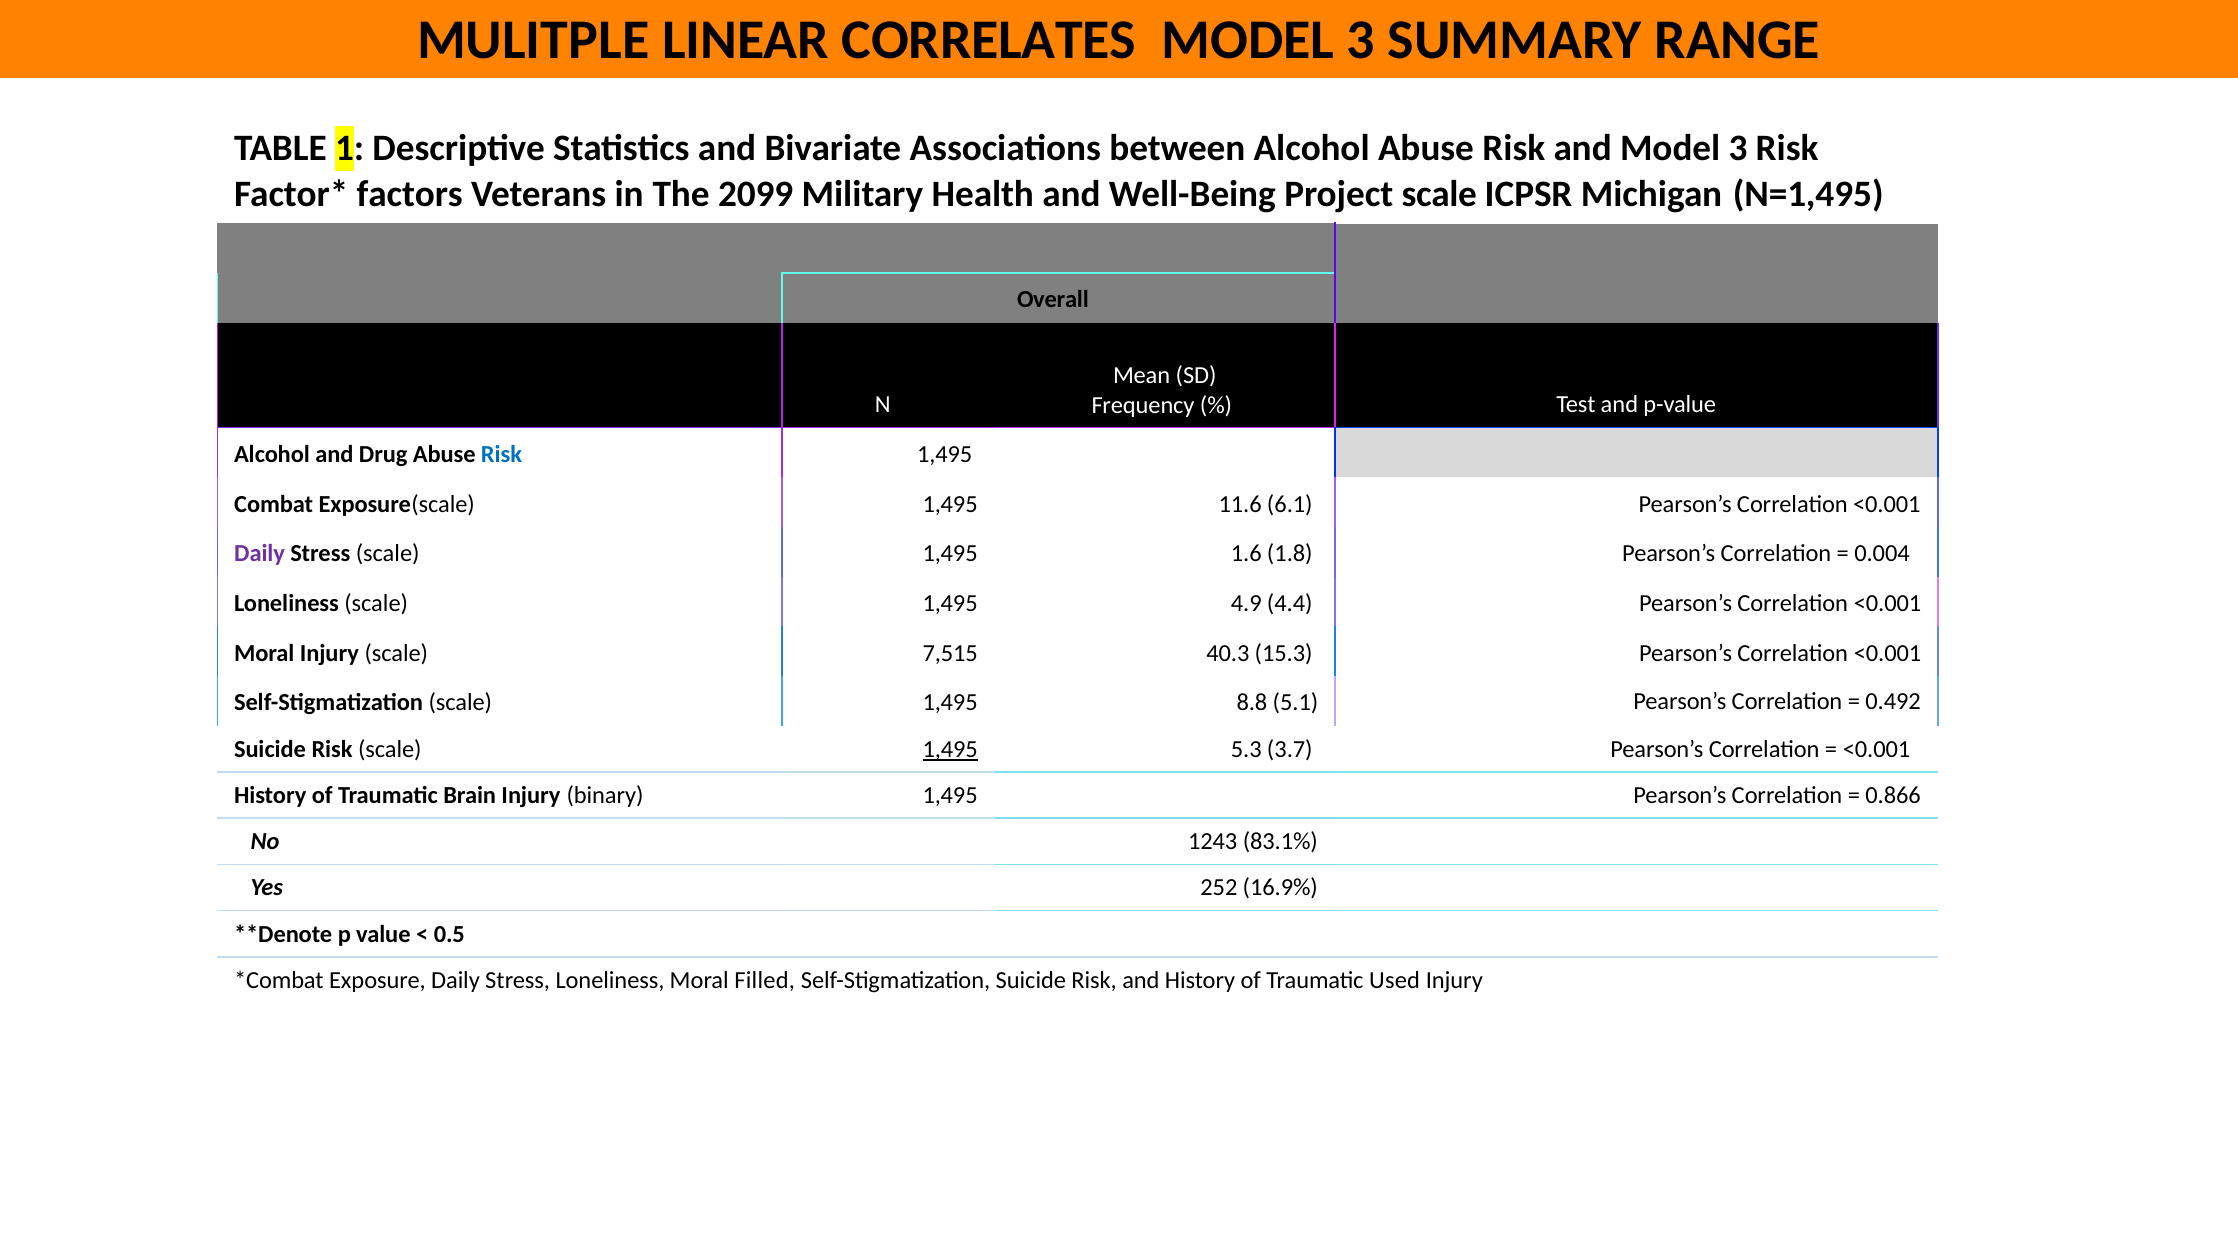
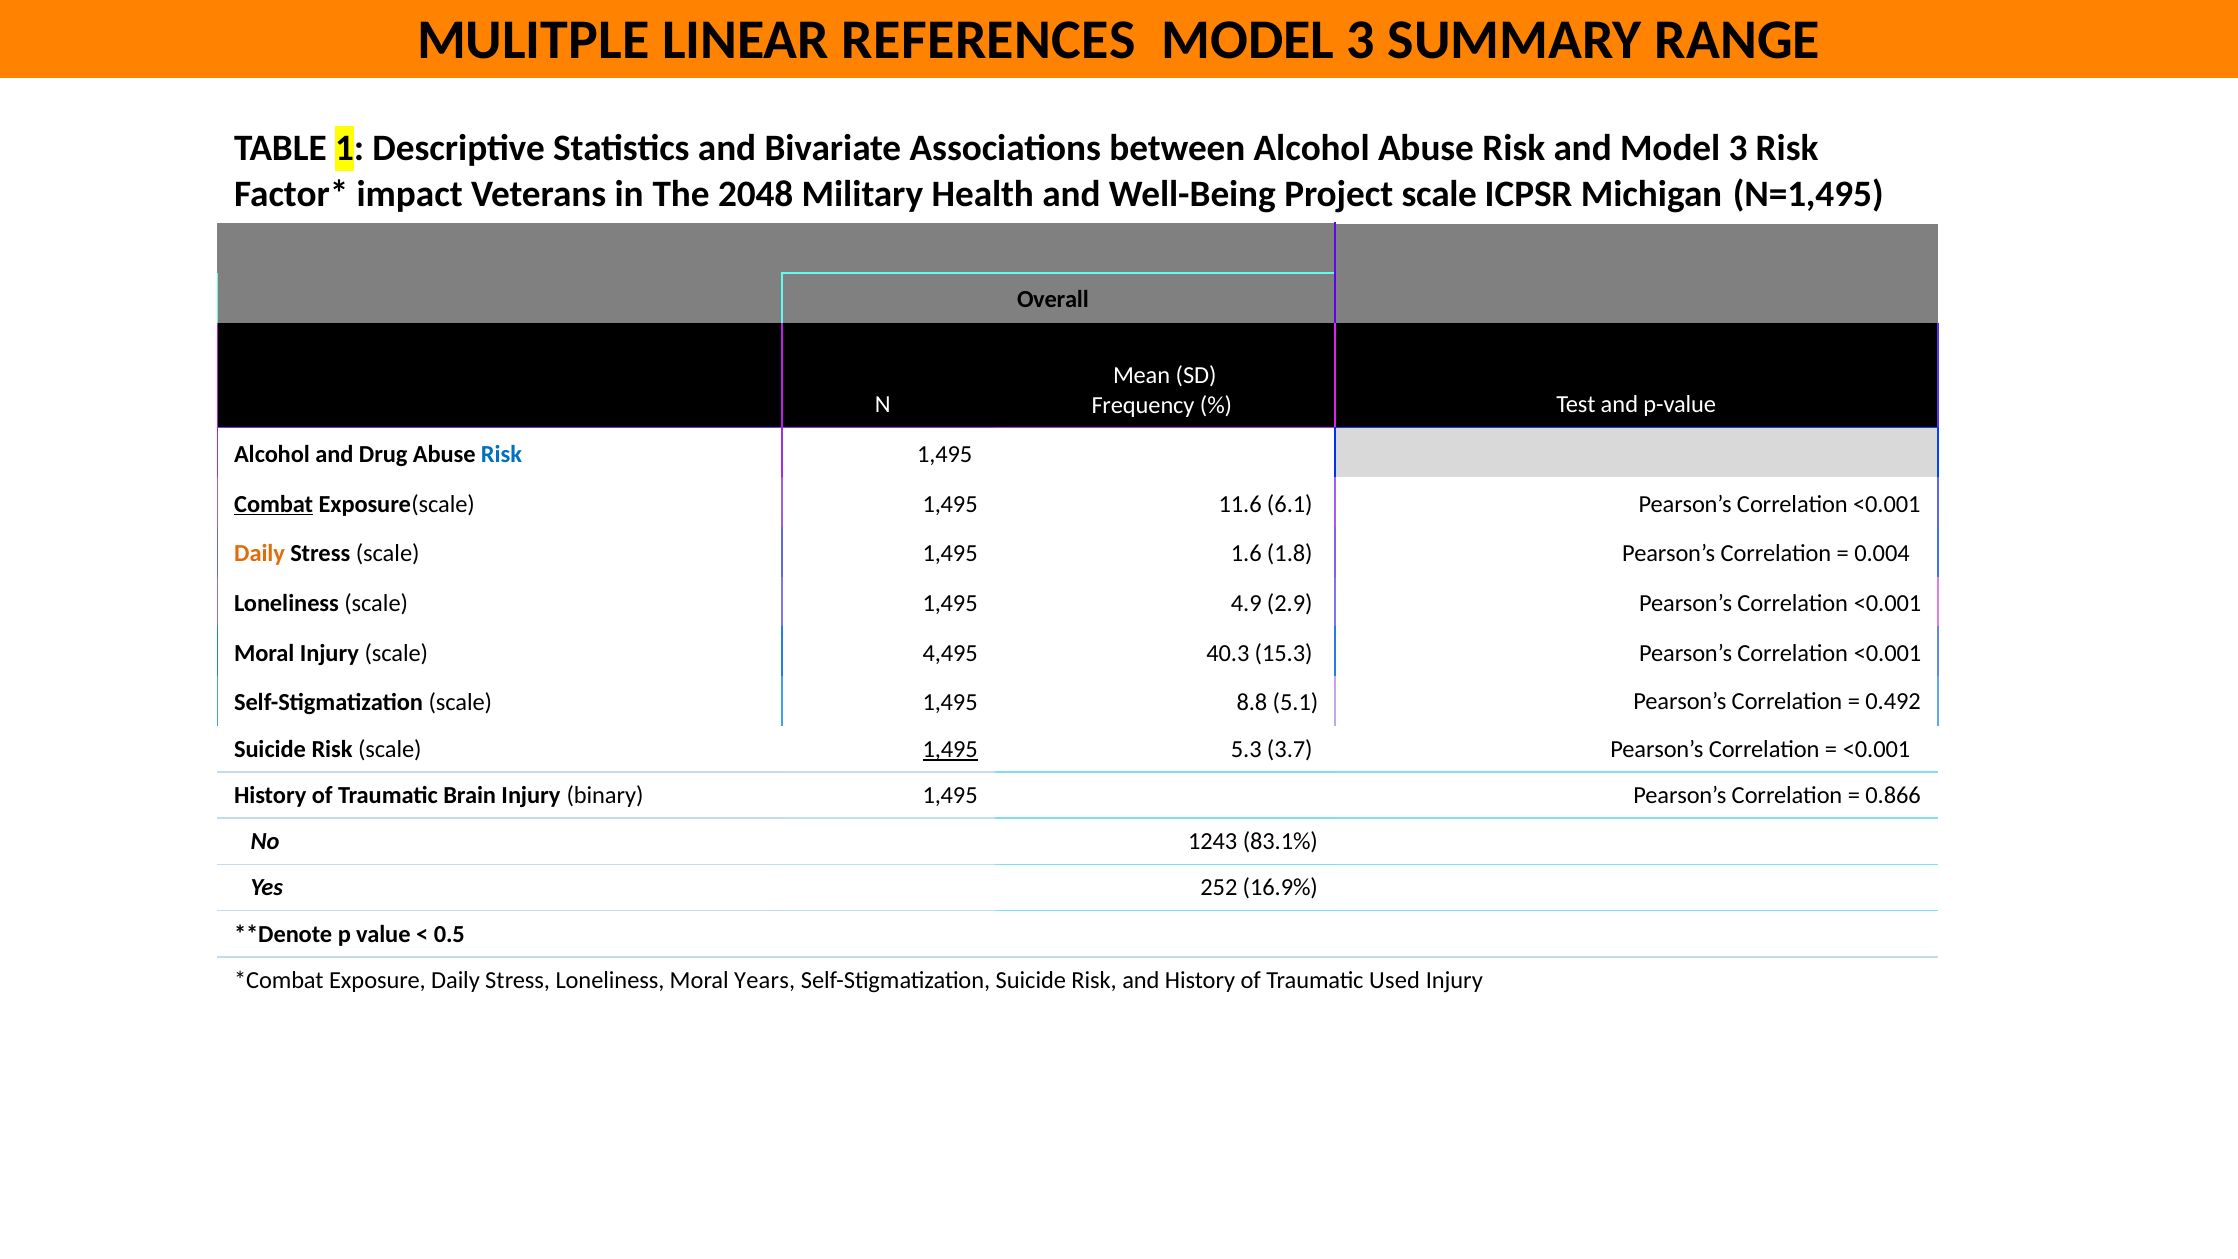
CORRELATES: CORRELATES -> REFERENCES
factors: factors -> impact
2099: 2099 -> 2048
Combat underline: none -> present
Daily at (260, 554) colour: purple -> orange
4.4: 4.4 -> 2.9
7,515: 7,515 -> 4,495
Filled: Filled -> Years
